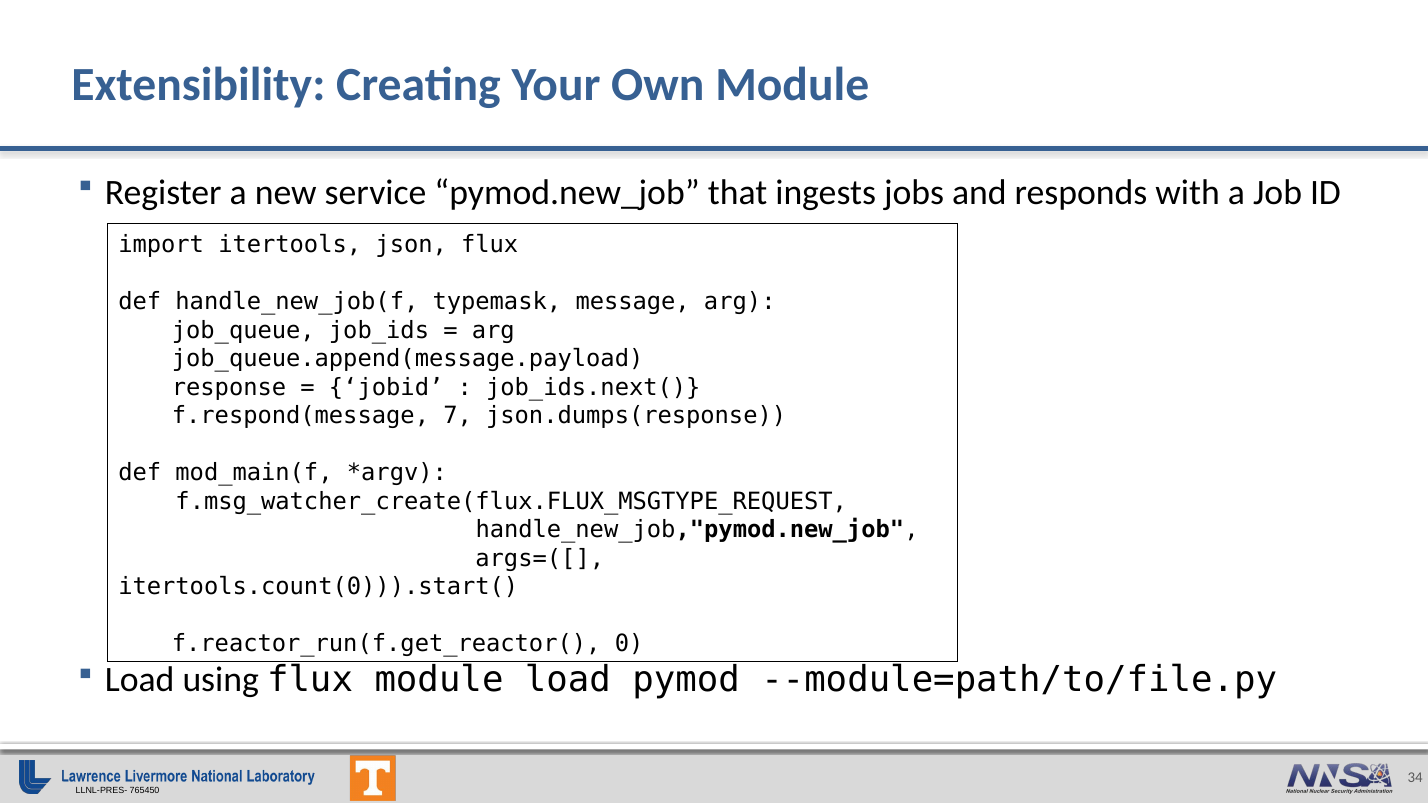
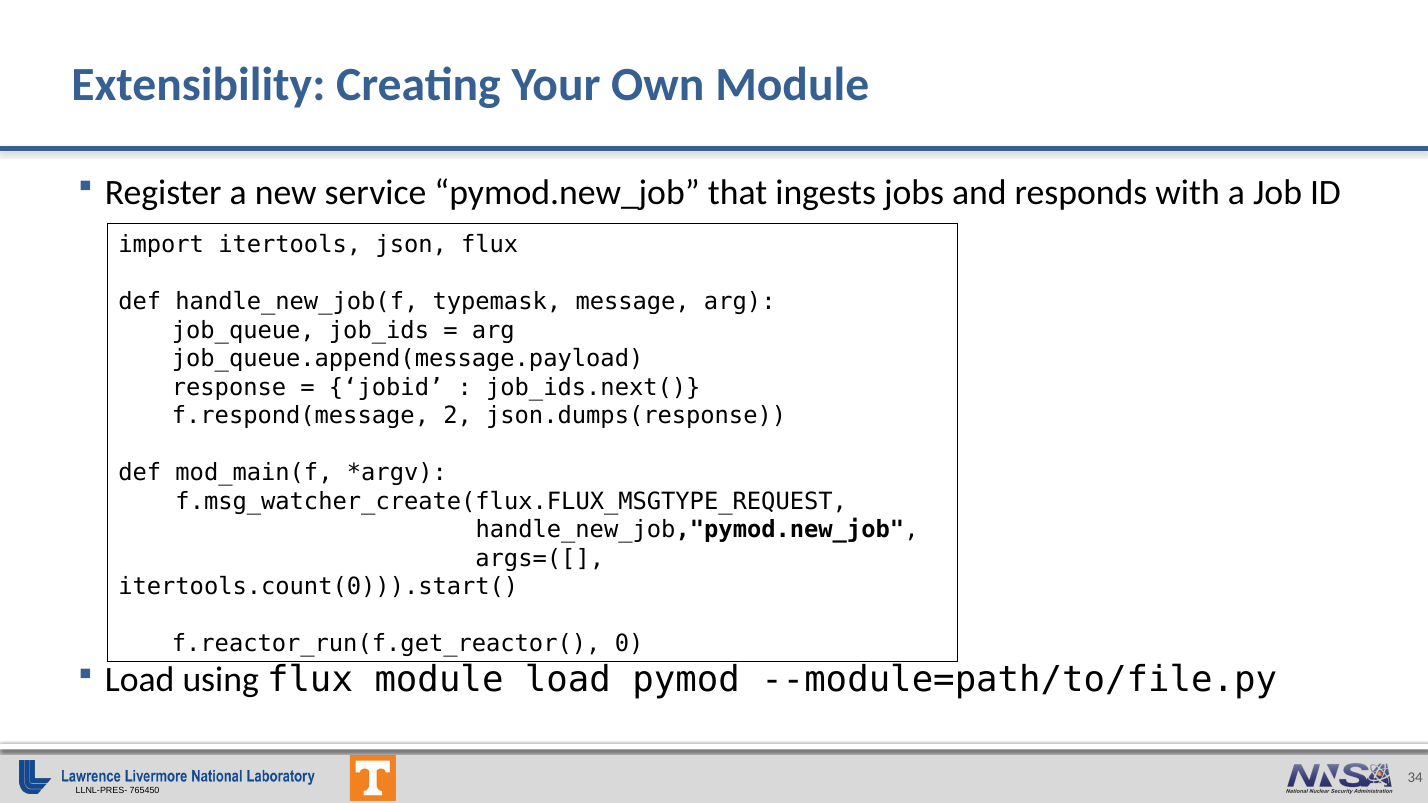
7: 7 -> 2
